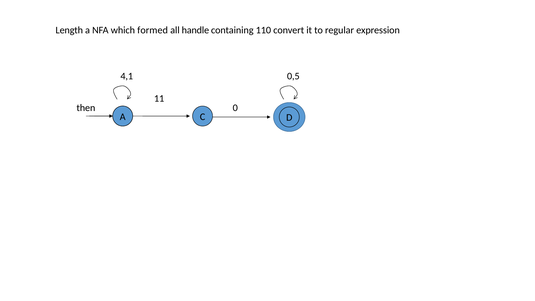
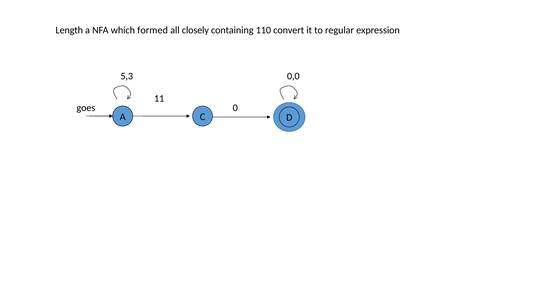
handle: handle -> closely
4,1: 4,1 -> 5,3
0,5: 0,5 -> 0,0
then: then -> goes
